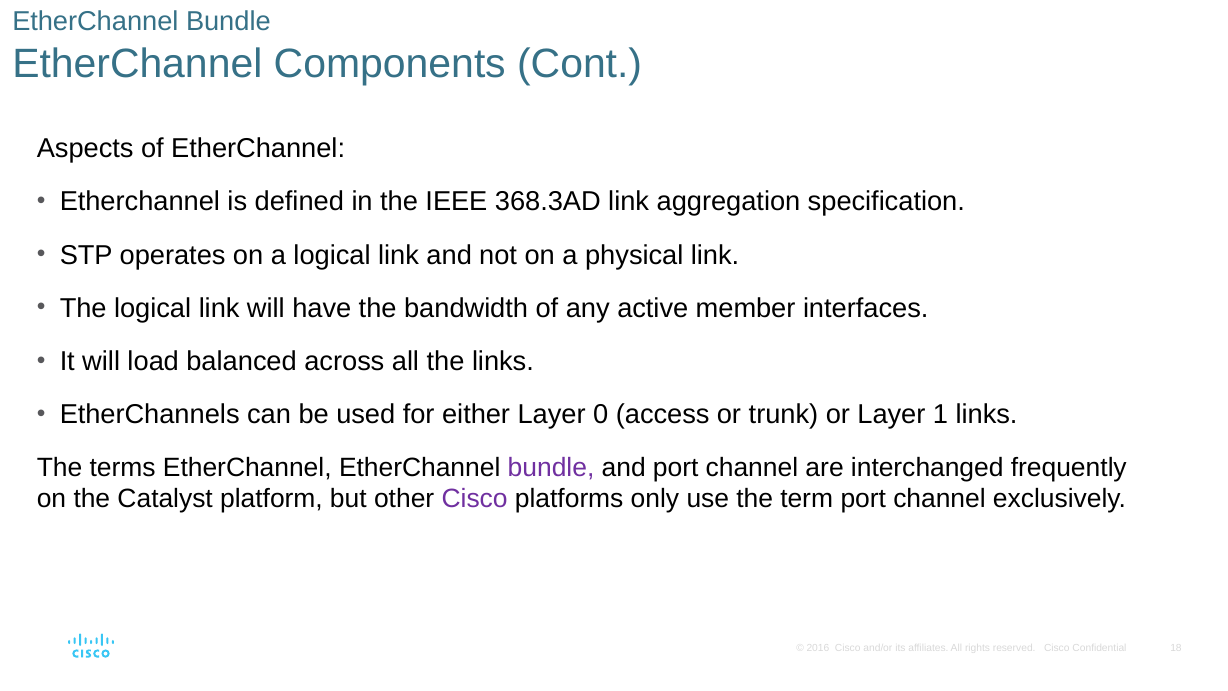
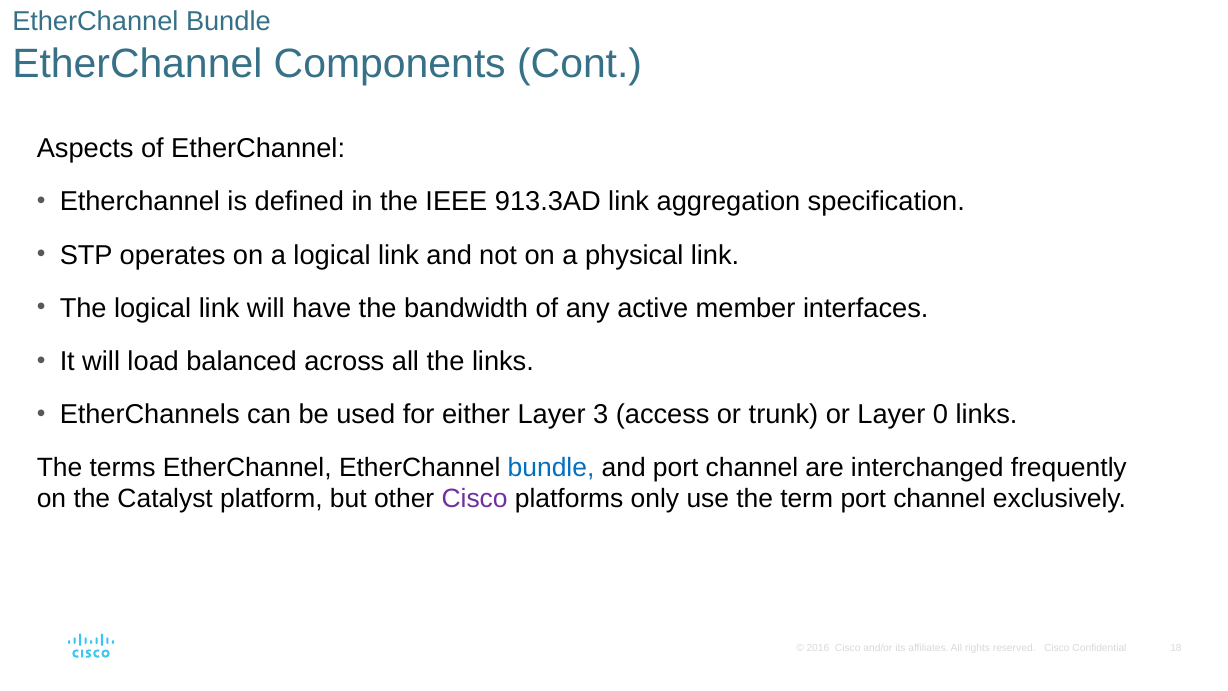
368.3AD: 368.3AD -> 913.3AD
0: 0 -> 3
1: 1 -> 0
bundle at (551, 467) colour: purple -> blue
